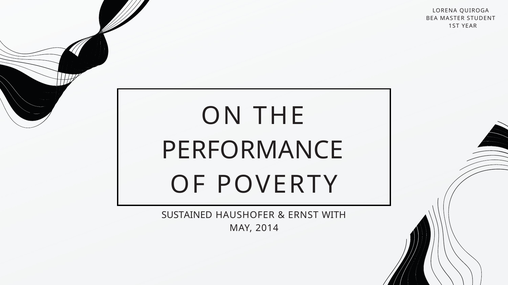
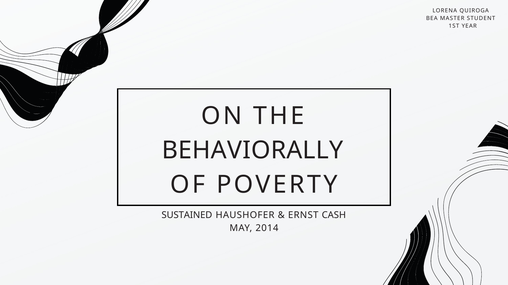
PERFORMANCE: PERFORMANCE -> BEHAVIORALLY
WITH: WITH -> CASH
